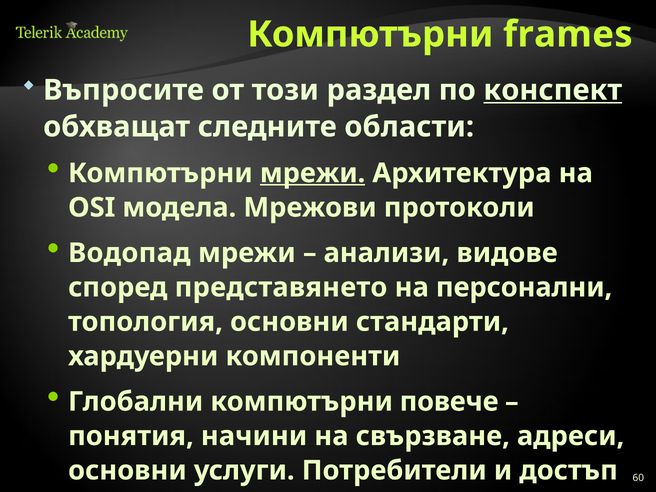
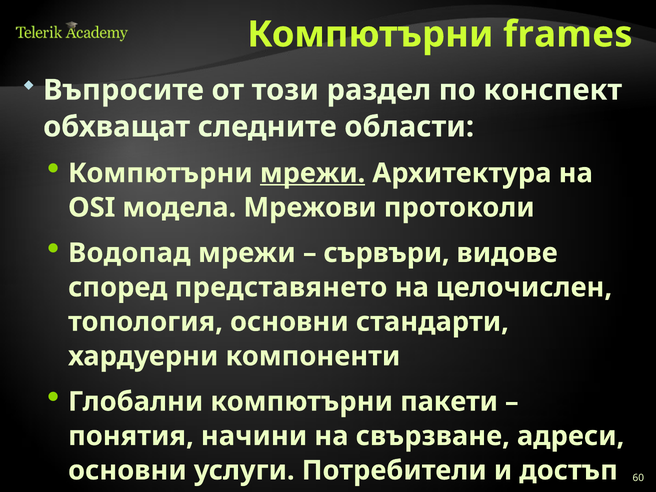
конспект underline: present -> none
анализи: анализи -> сървъри
персонални: персонални -> целочислен
повече: повече -> пакети
